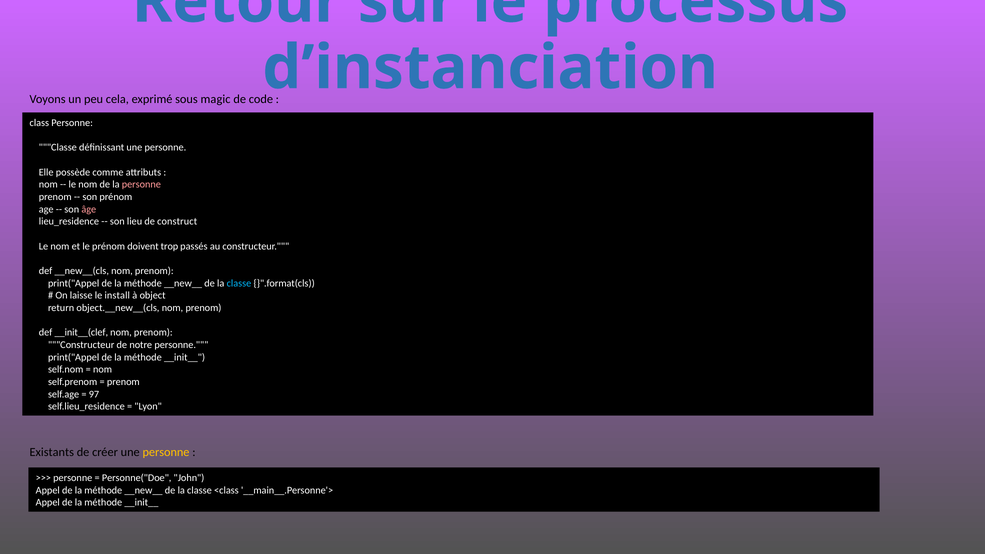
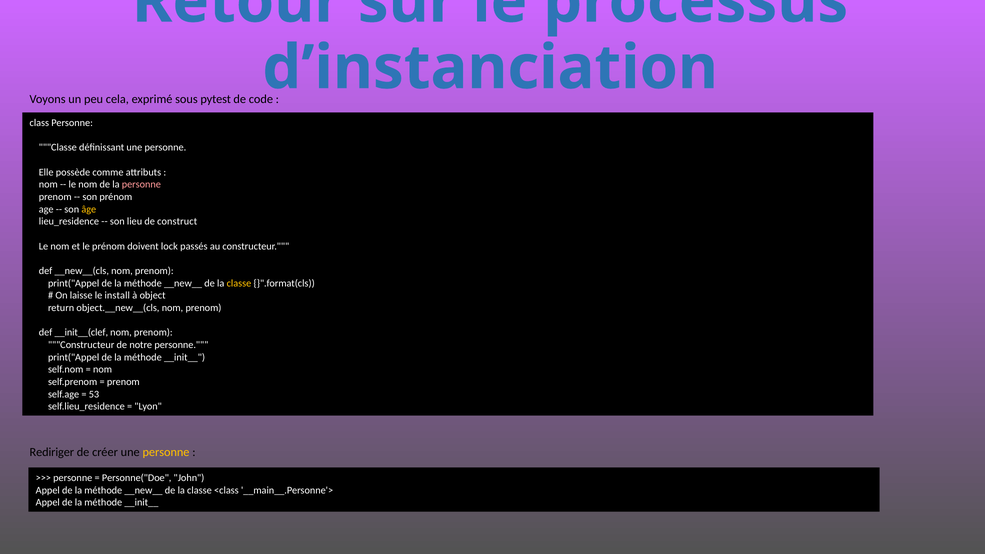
magic: magic -> pytest
âge colour: pink -> yellow
trop: trop -> lock
classe at (239, 283) colour: light blue -> yellow
97: 97 -> 53
Existants: Existants -> Rediriger
